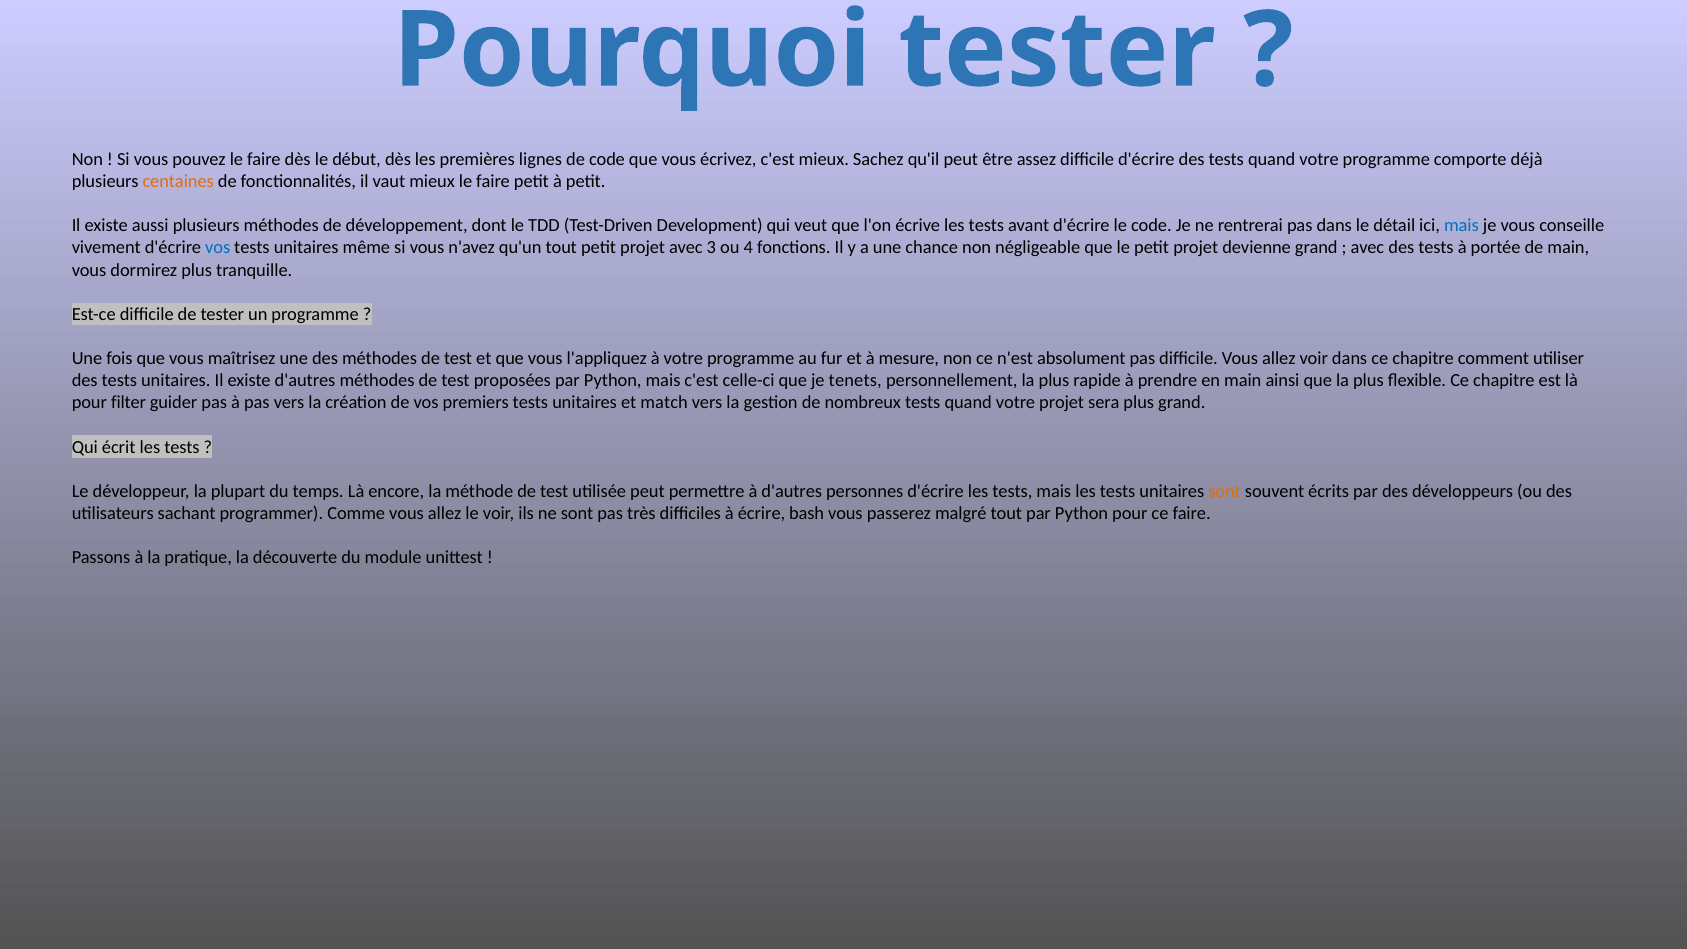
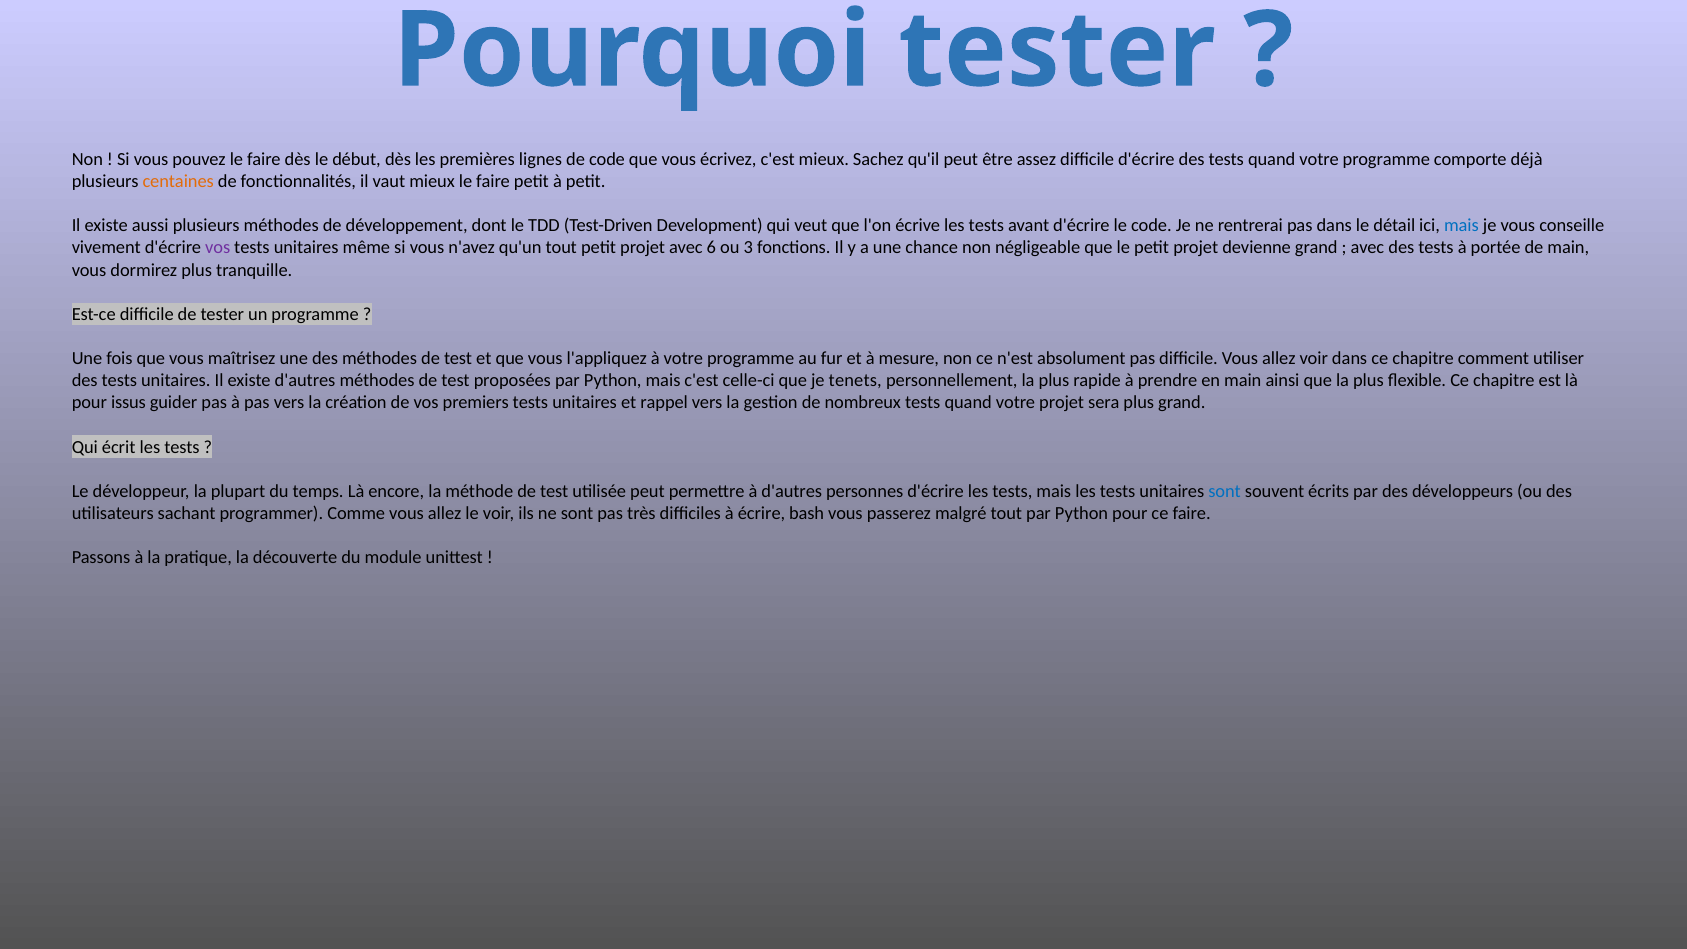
vos at (218, 248) colour: blue -> purple
3: 3 -> 6
4: 4 -> 3
filter: filter -> issus
match: match -> rappel
sont at (1225, 491) colour: orange -> blue
